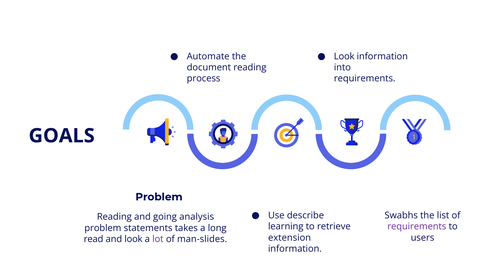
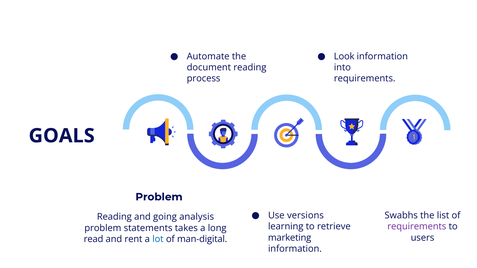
describe: describe -> versions
extension: extension -> marketing
and look: look -> rent
lot colour: purple -> blue
man-slides: man-slides -> man-digital
